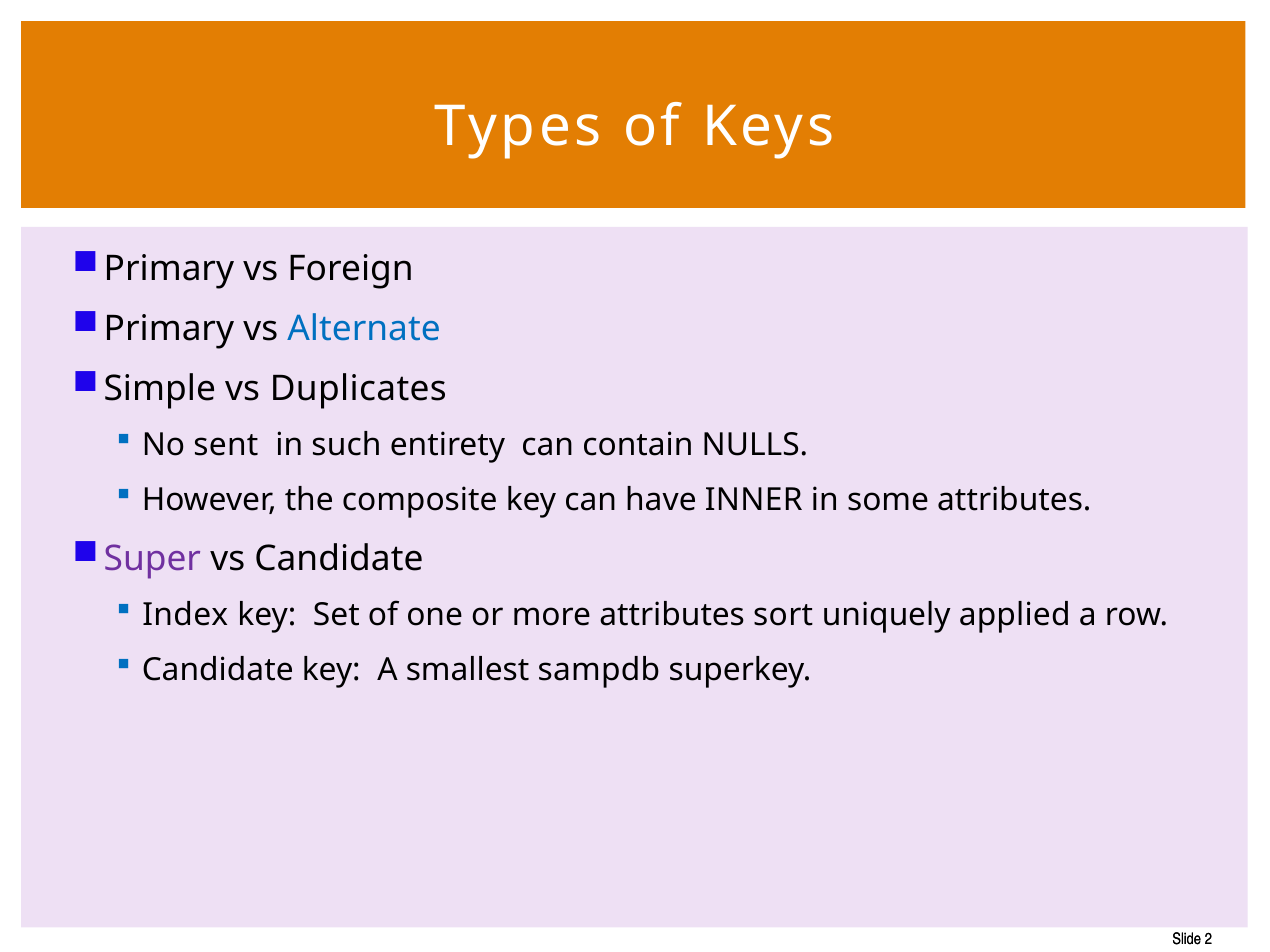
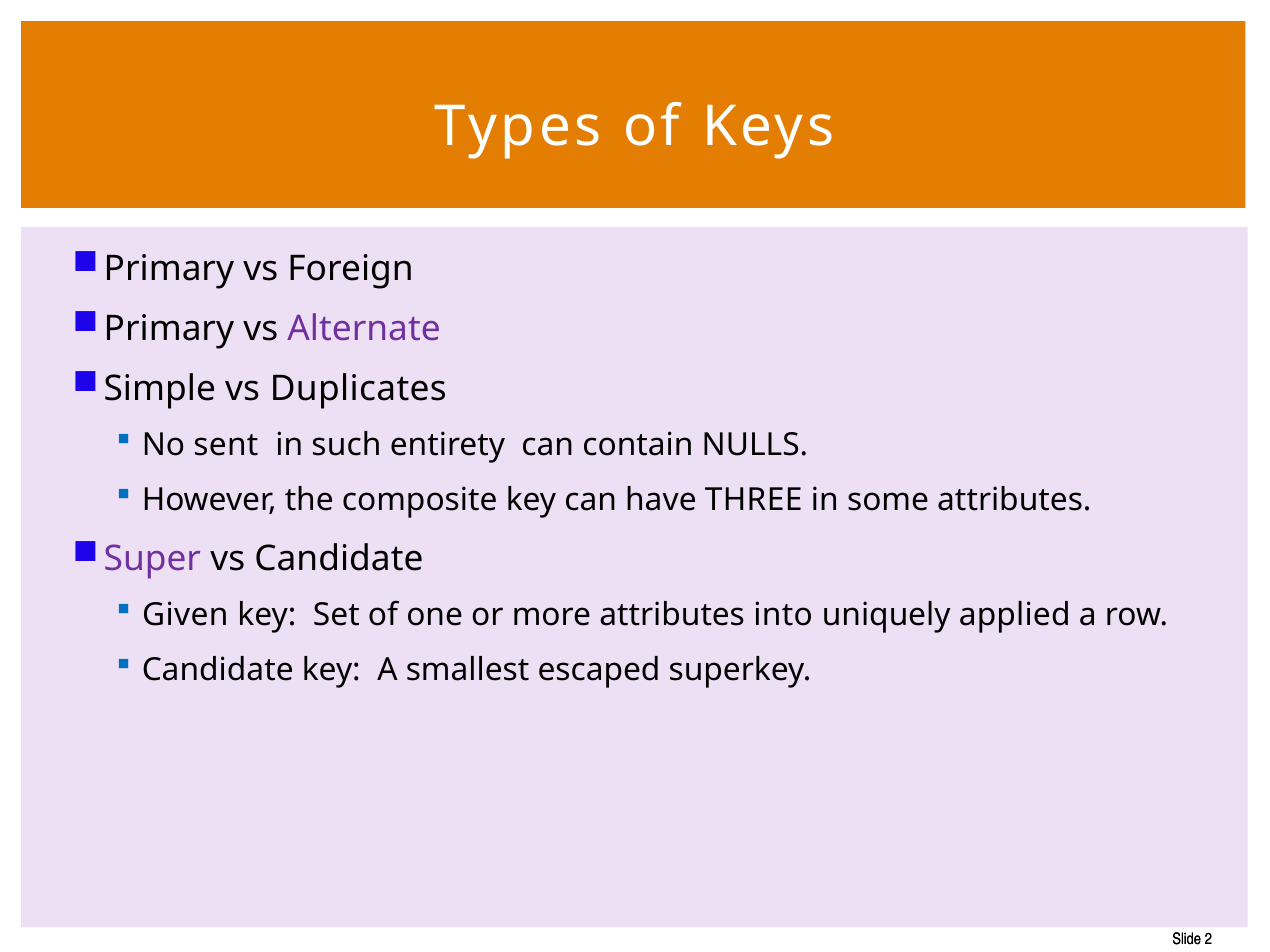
Alternate colour: blue -> purple
INNER: INNER -> THREE
Index: Index -> Given
sort: sort -> into
sampdb: sampdb -> escaped
